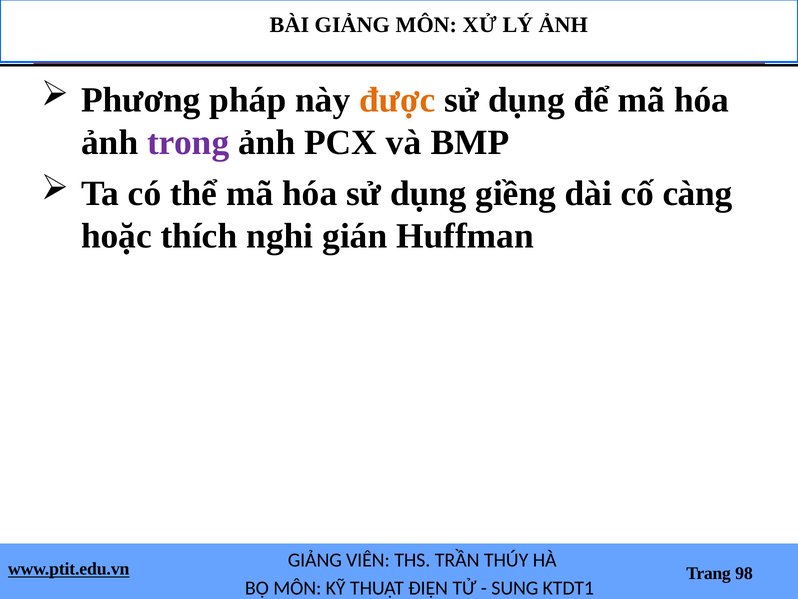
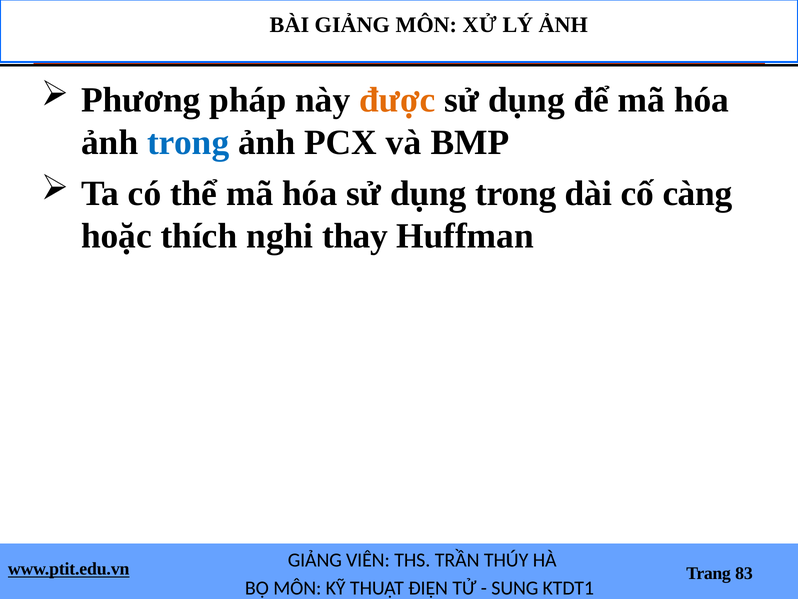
trong at (188, 142) colour: purple -> blue
dụng giềng: giềng -> trong
gián: gián -> thay
98: 98 -> 83
